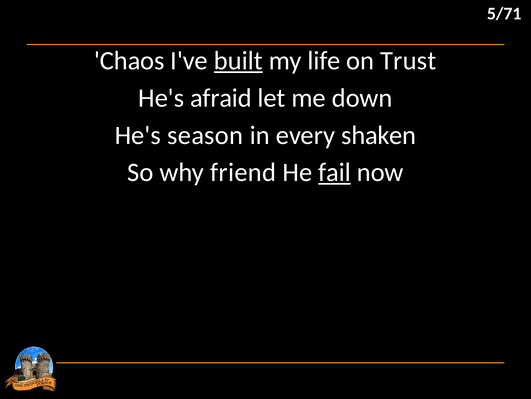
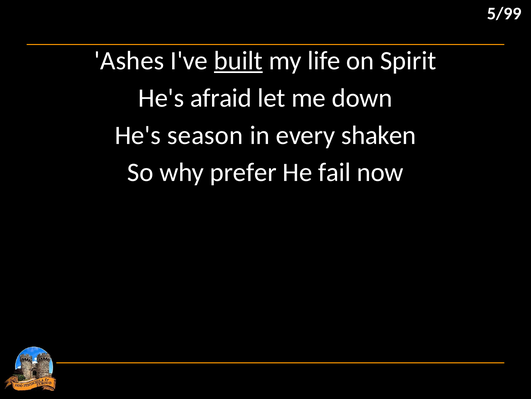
5/71: 5/71 -> 5/99
Chaos: Chaos -> Ashes
Trust: Trust -> Spirit
friend: friend -> prefer
fail underline: present -> none
